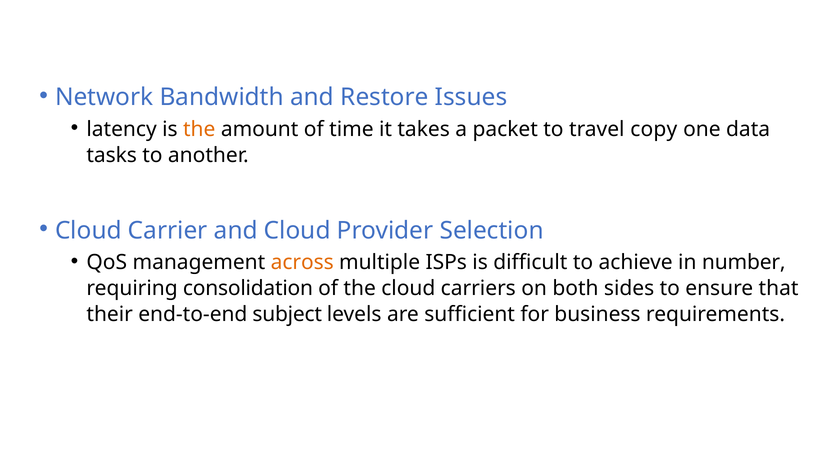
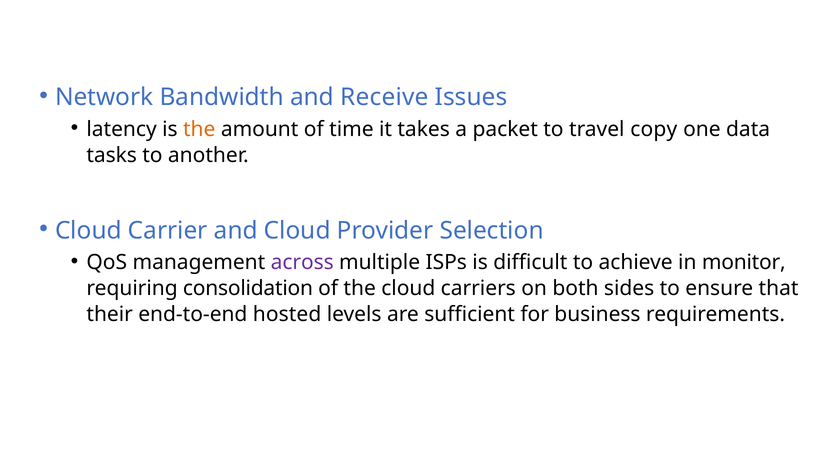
Restore: Restore -> Receive
across colour: orange -> purple
number: number -> monitor
subject: subject -> hosted
